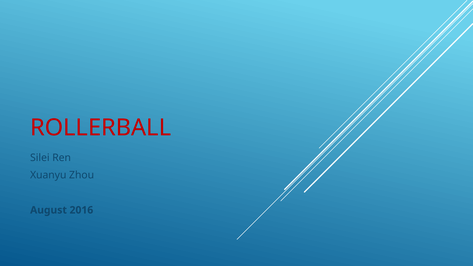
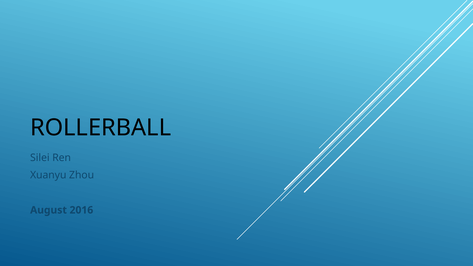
ROLLERBALL colour: red -> black
